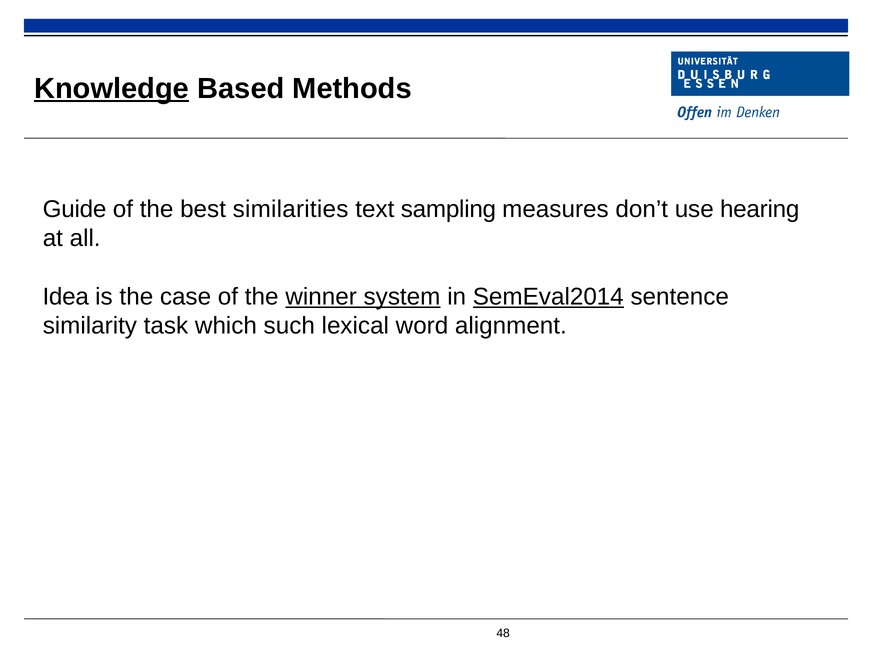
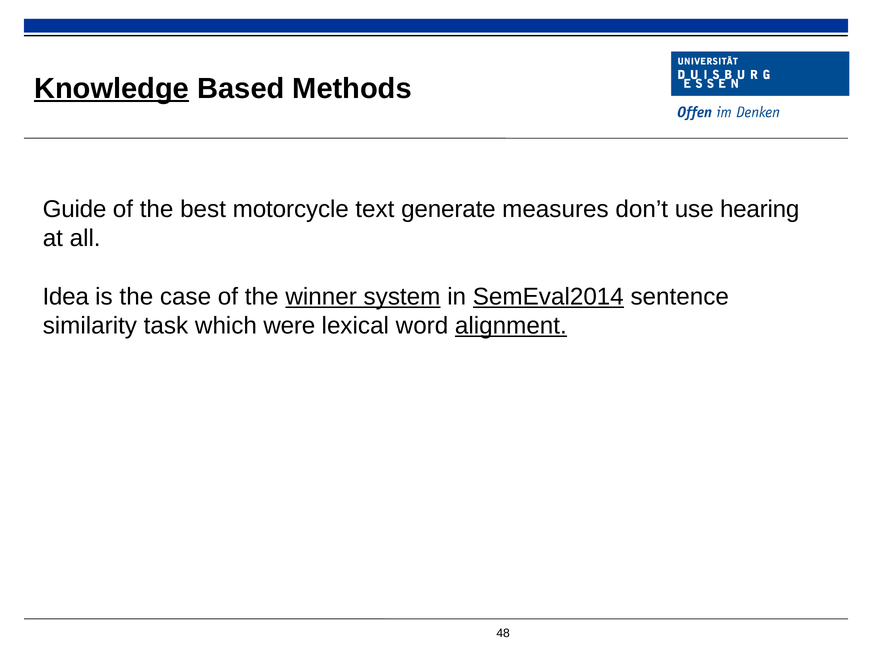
similarities: similarities -> motorcycle
sampling: sampling -> generate
such: such -> were
alignment underline: none -> present
